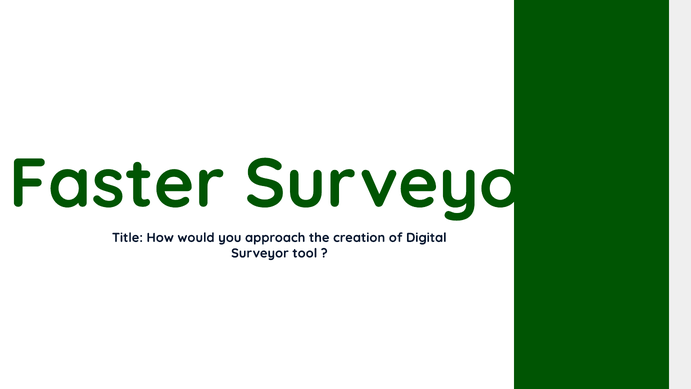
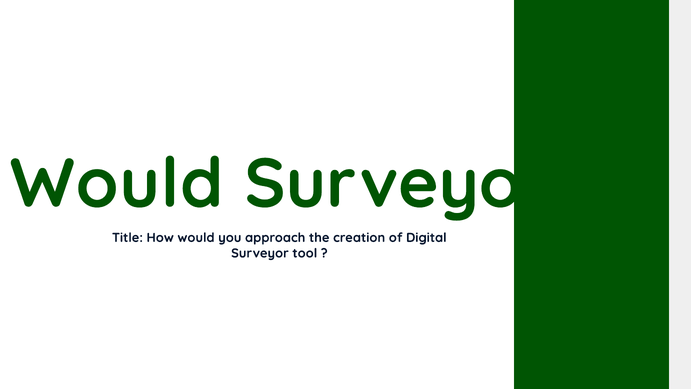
Faster at (117, 184): Faster -> Would
